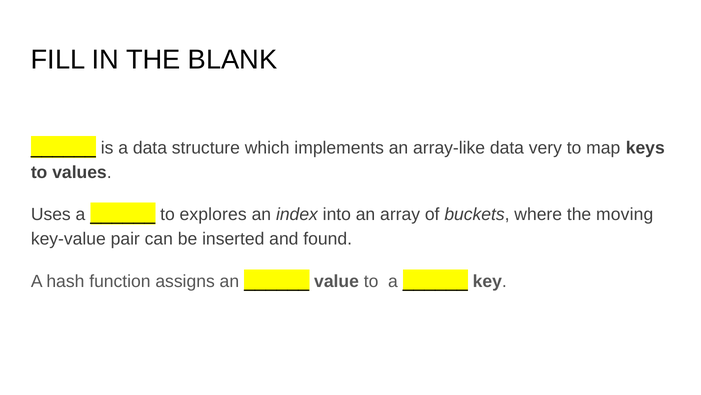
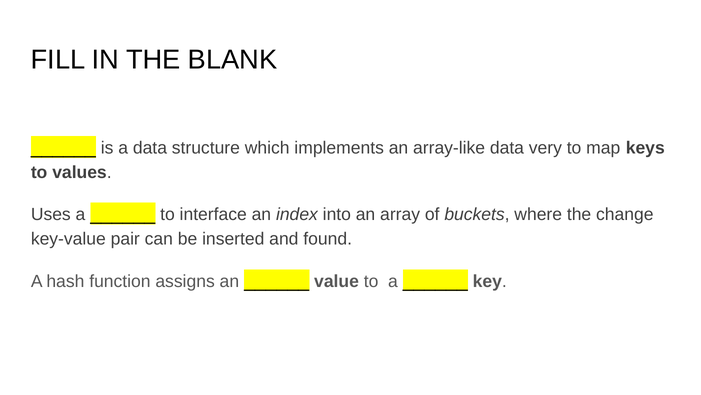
explores: explores -> interface
moving: moving -> change
